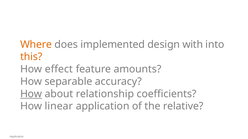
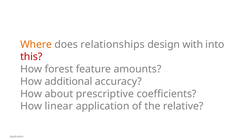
implemented: implemented -> relationships
this colour: orange -> red
effect: effect -> forest
separable: separable -> additional
How at (31, 94) underline: present -> none
relationship: relationship -> prescriptive
